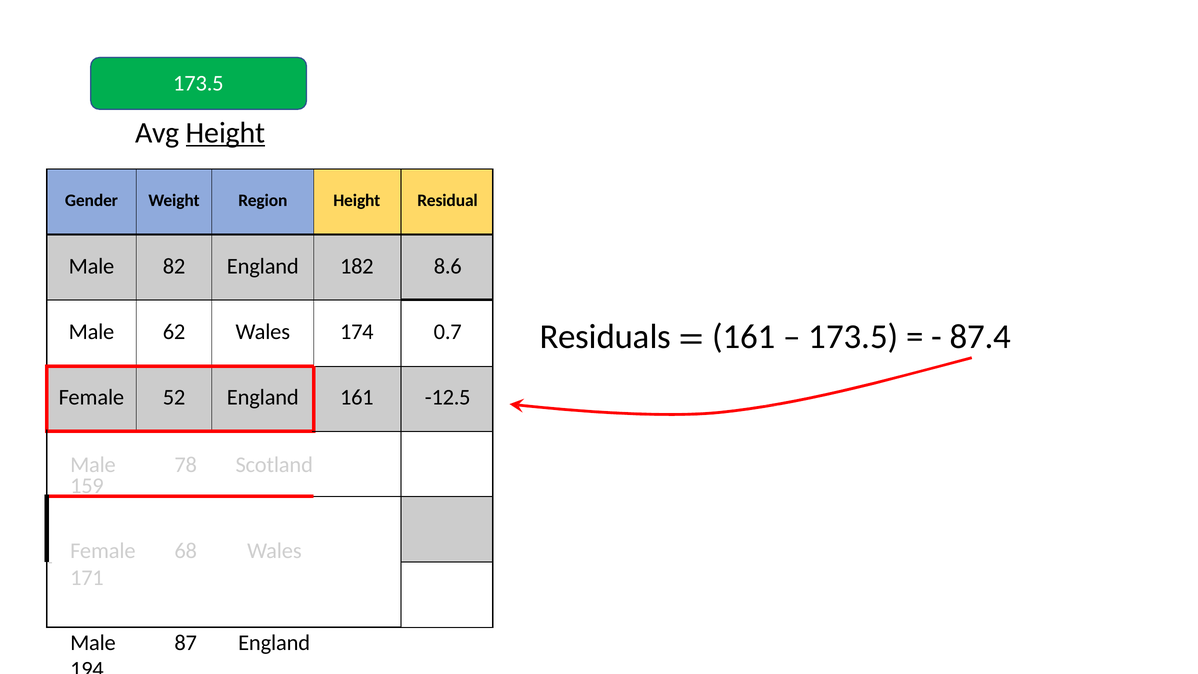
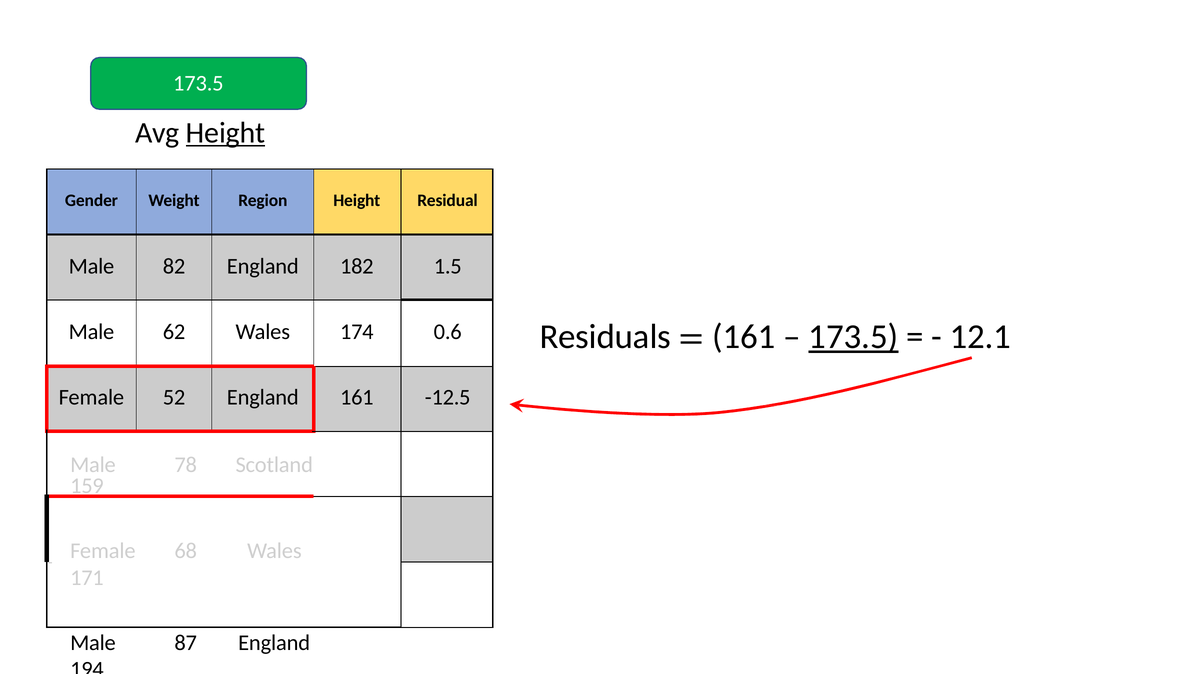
8.6: 8.6 -> 1.5
173.5 at (854, 337) underline: none -> present
87.4: 87.4 -> 12.1
0.7: 0.7 -> 0.6
